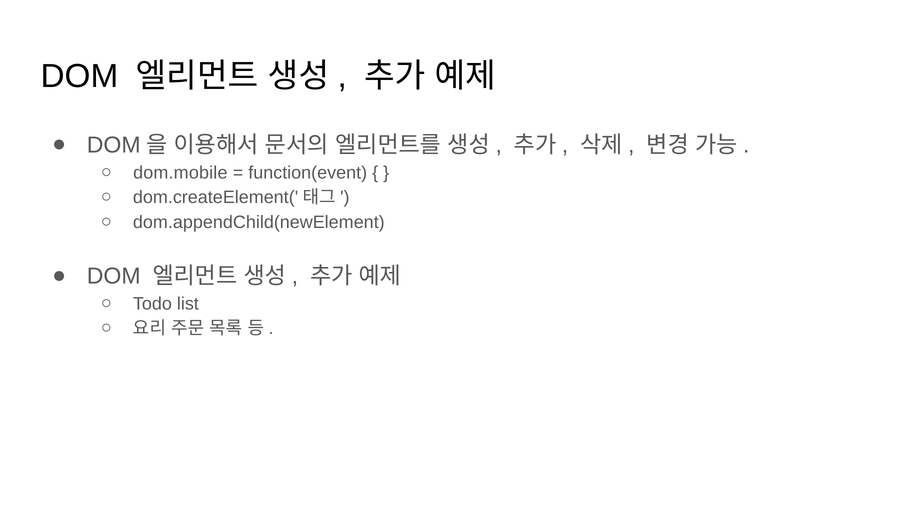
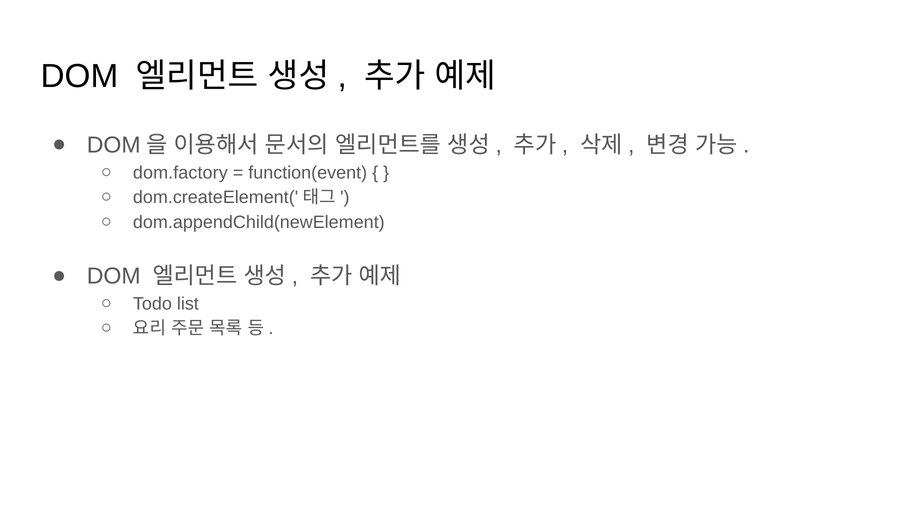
dom.mobile: dom.mobile -> dom.factory
